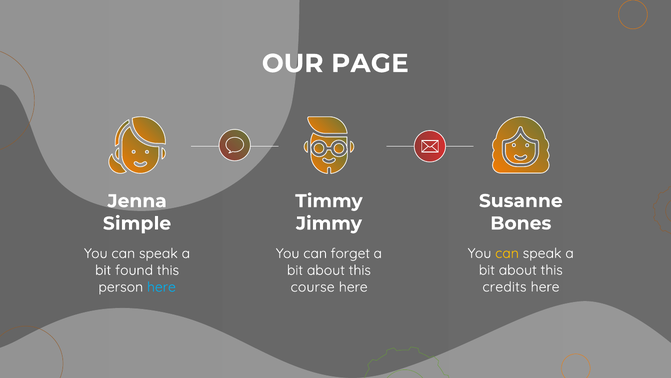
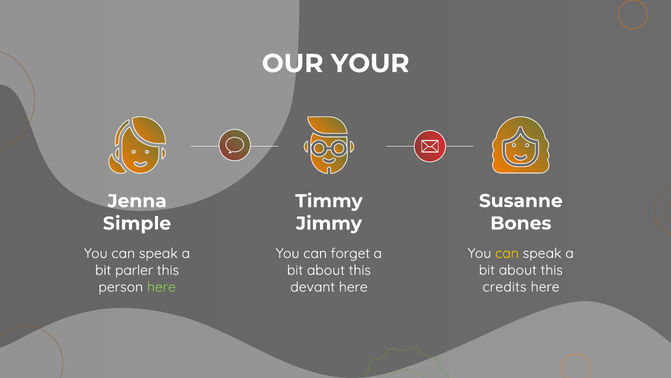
PAGE: PAGE -> YOUR
found: found -> parler
here at (161, 287) colour: light blue -> light green
course: course -> devant
